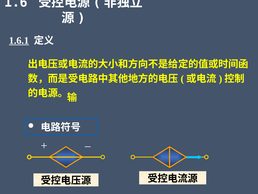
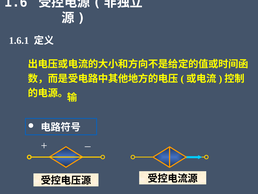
1.6.1 underline: present -> none
